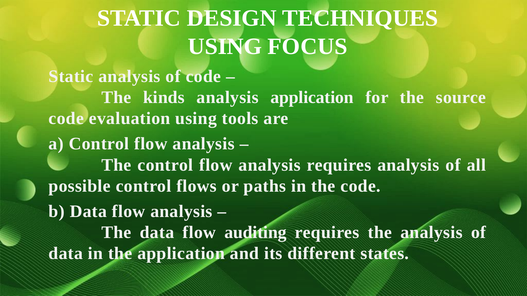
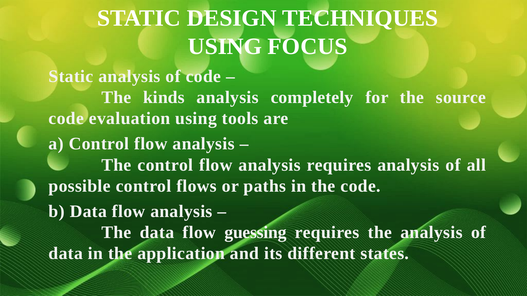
analysis application: application -> completely
auditing: auditing -> guessing
